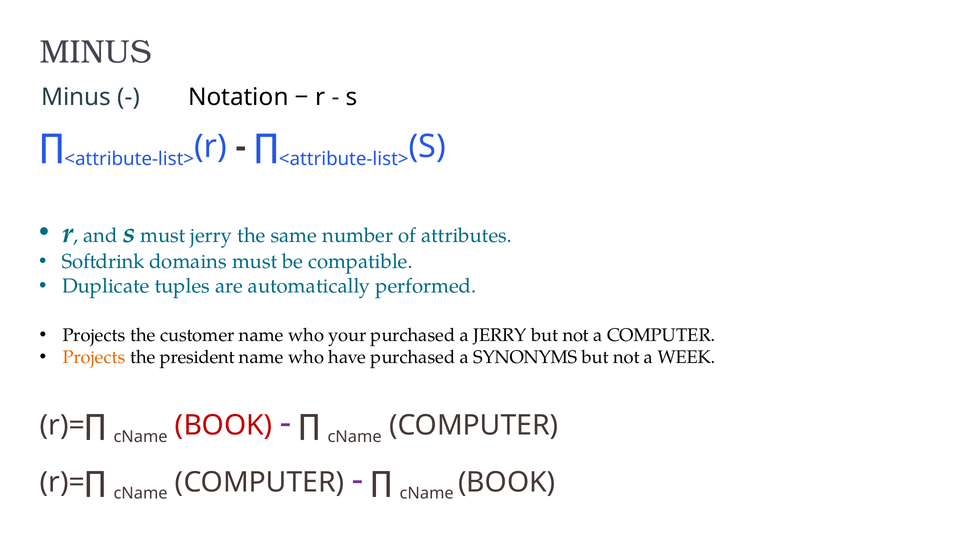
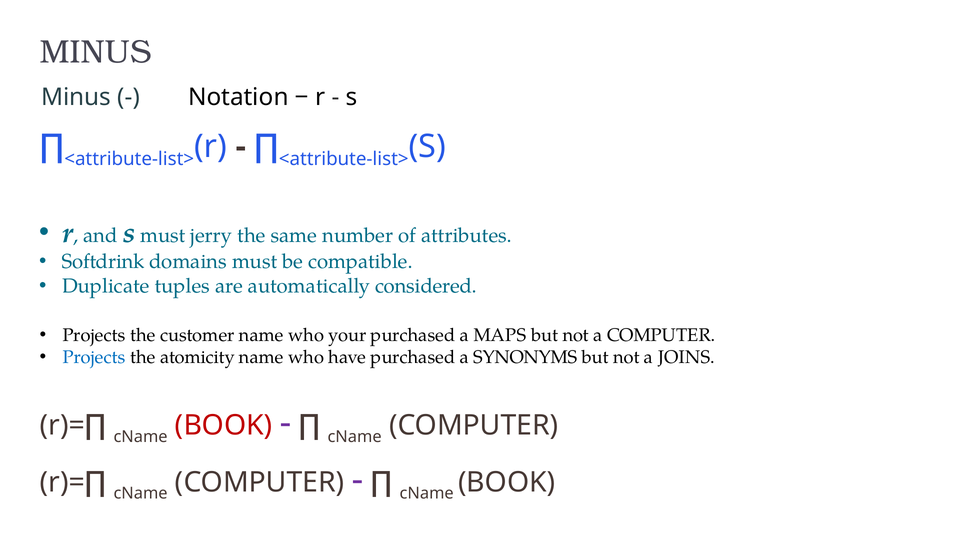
performed: performed -> considered
a JERRY: JERRY -> MAPS
Projects at (94, 357) colour: orange -> blue
president: president -> atomicity
WEEK: WEEK -> JOINS
